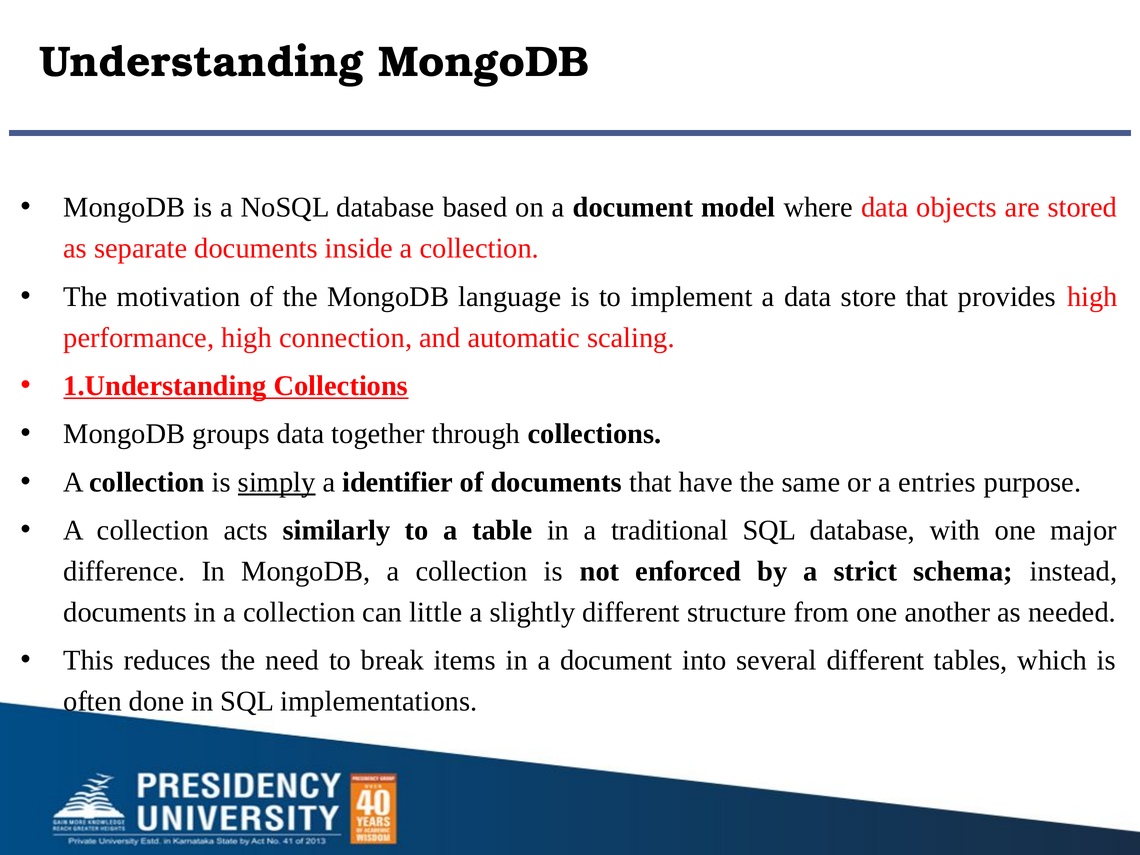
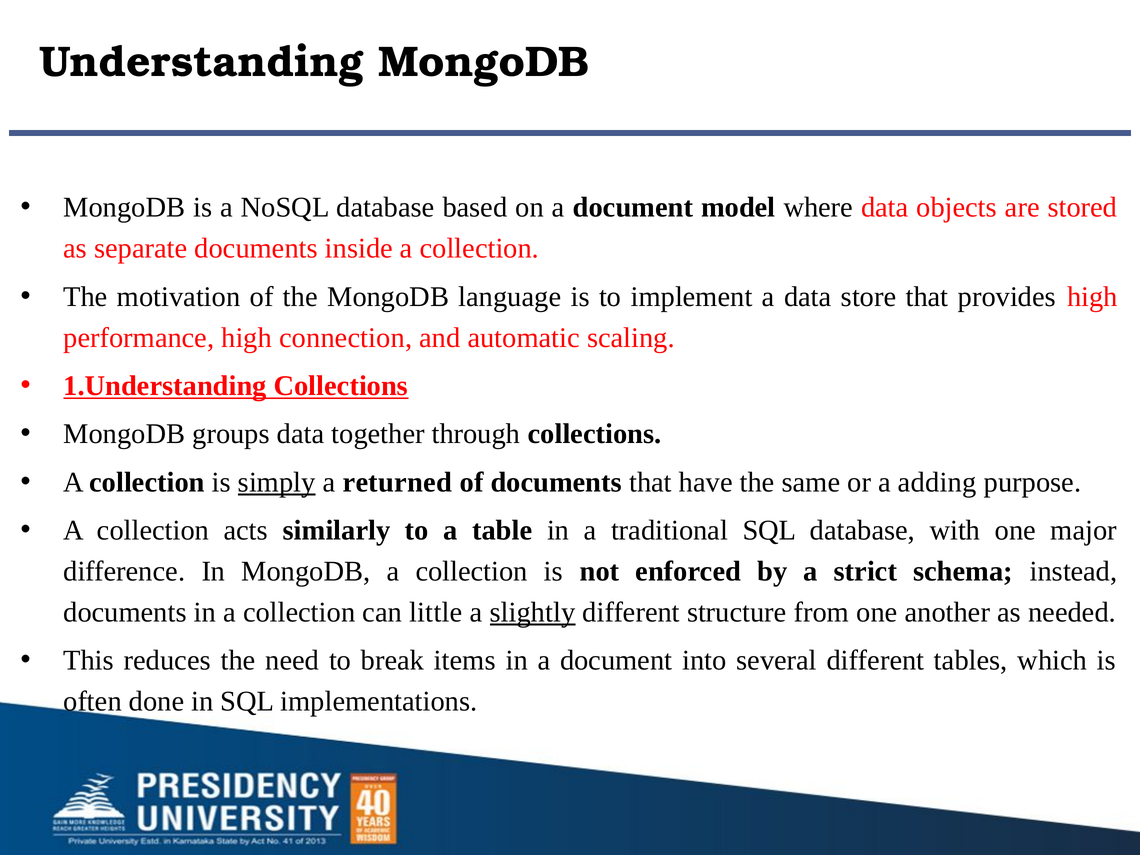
identifier: identifier -> returned
entries: entries -> adding
slightly underline: none -> present
